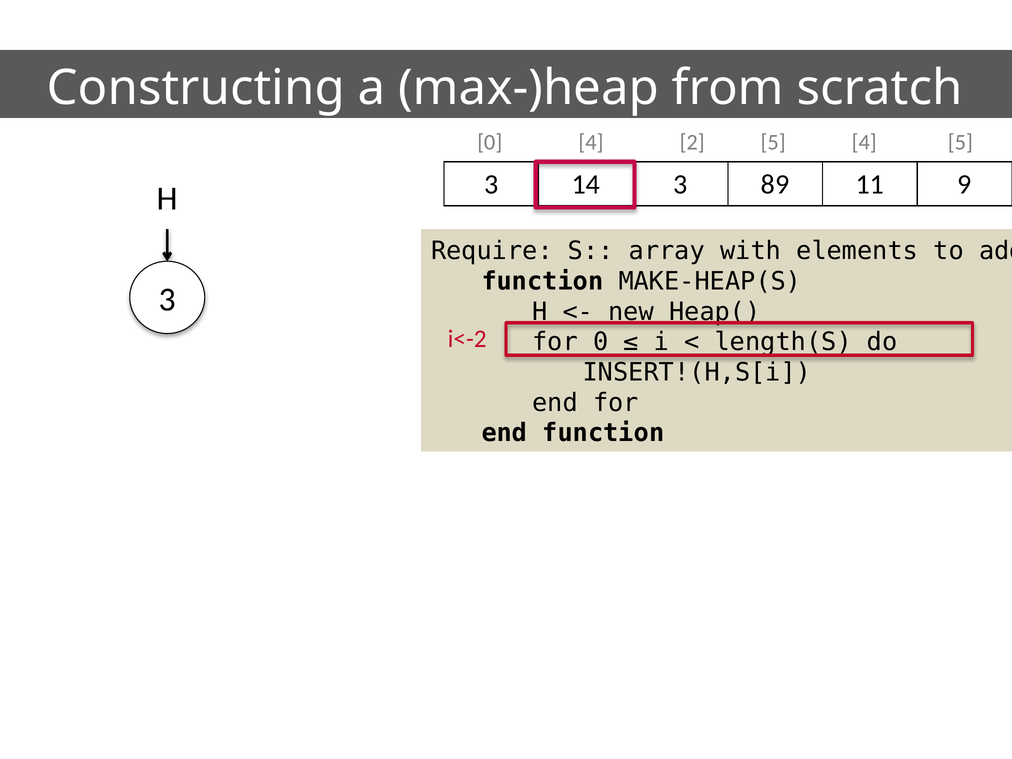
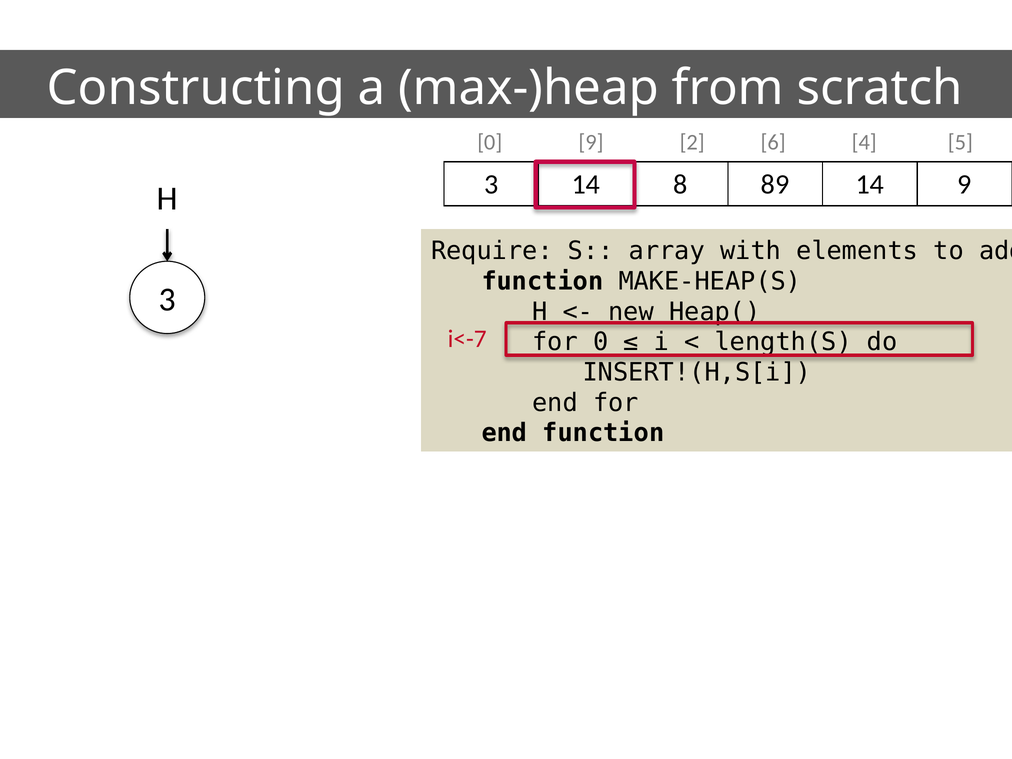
0 4: 4 -> 9
2 5: 5 -> 6
3 at (681, 184): 3 -> 8
89 11: 11 -> 14
i<-2: i<-2 -> i<-7
